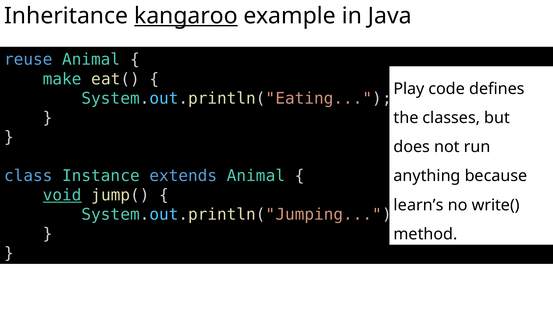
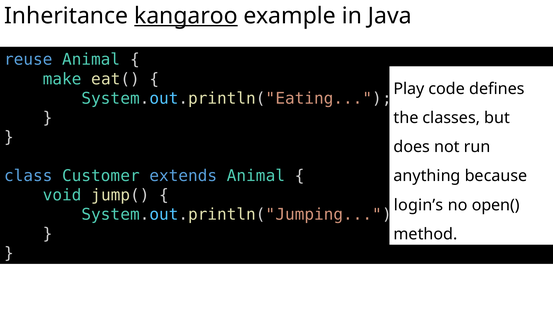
Instance: Instance -> Customer
void underline: present -> none
learn’s: learn’s -> login’s
write(: write( -> open(
